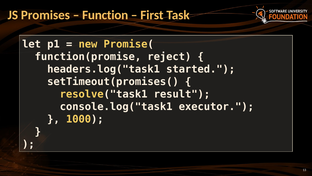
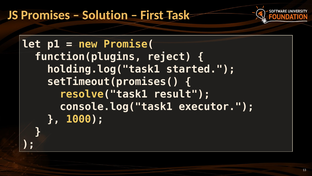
Function: Function -> Solution
function(promise: function(promise -> function(plugins
headers.log("task1: headers.log("task1 -> holding.log("task1
